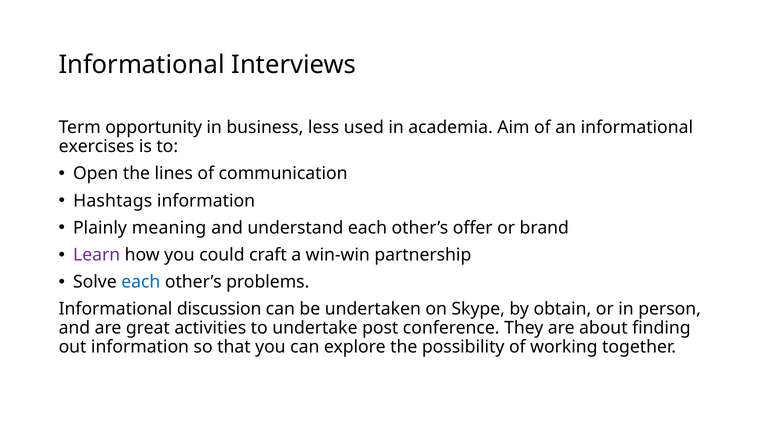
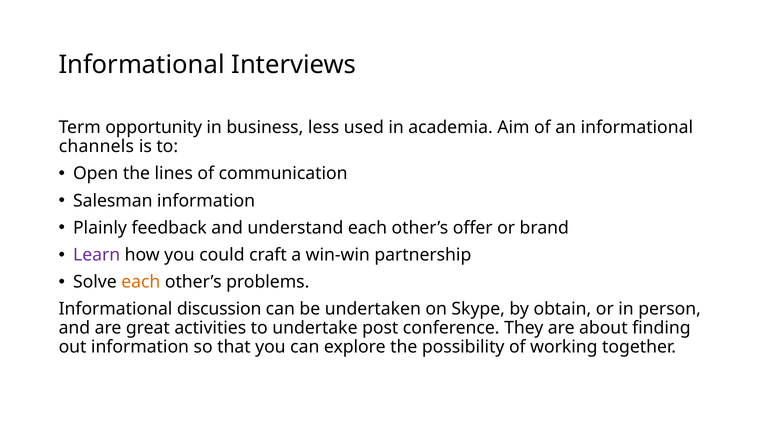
exercises: exercises -> channels
Hashtags: Hashtags -> Salesman
meaning: meaning -> feedback
each at (141, 282) colour: blue -> orange
